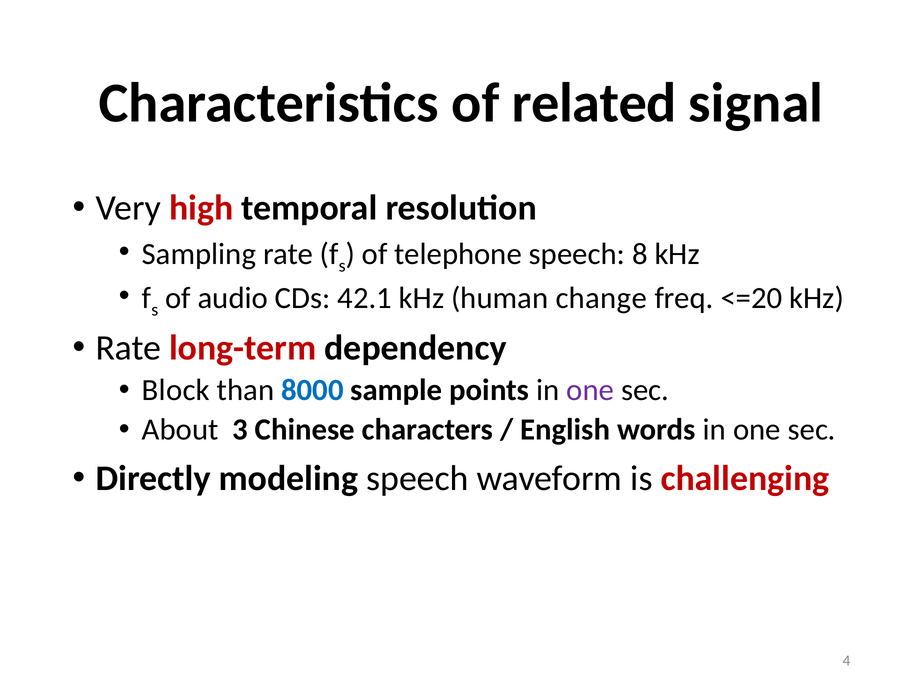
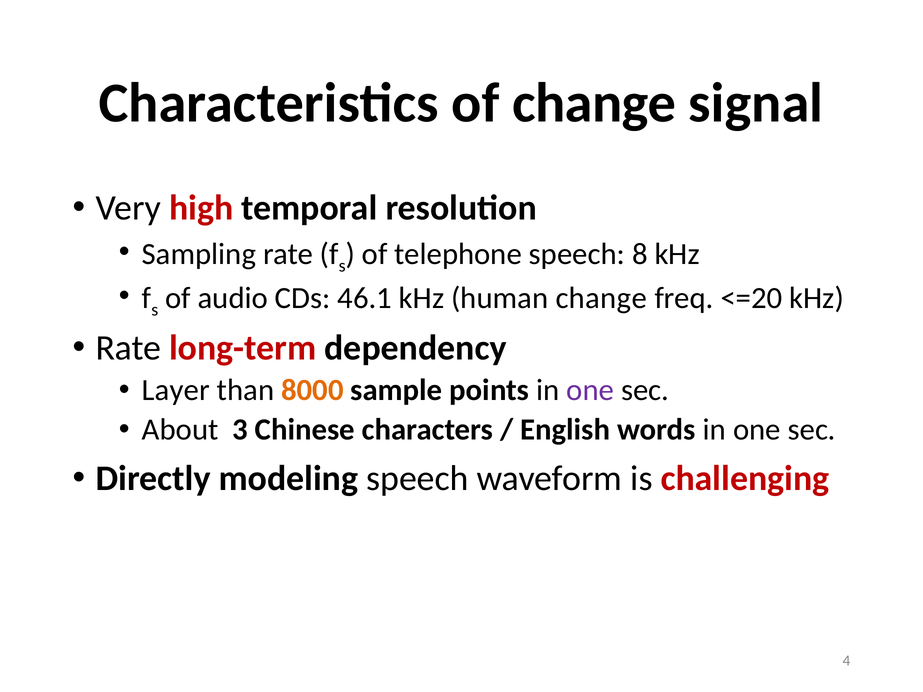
of related: related -> change
42.1: 42.1 -> 46.1
Block: Block -> Layer
8000 colour: blue -> orange
